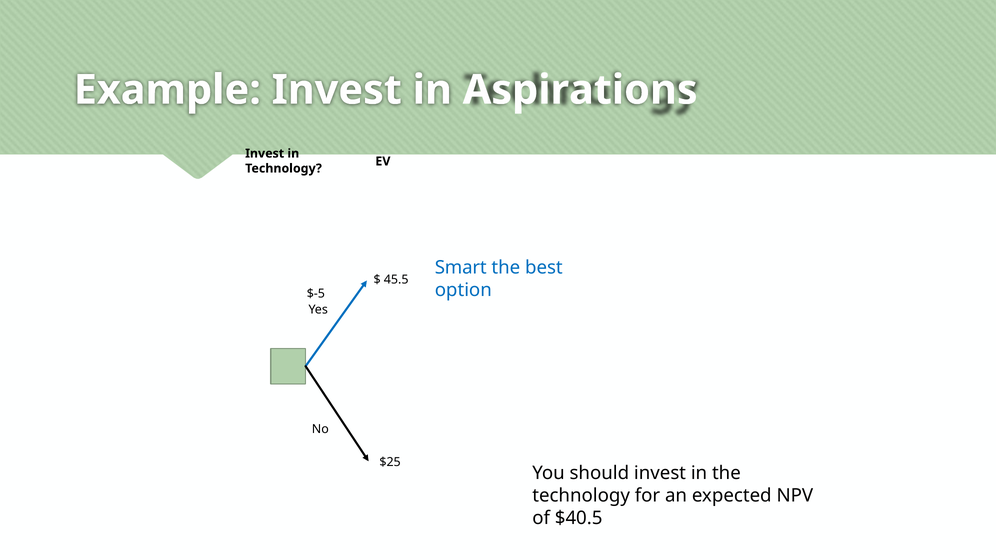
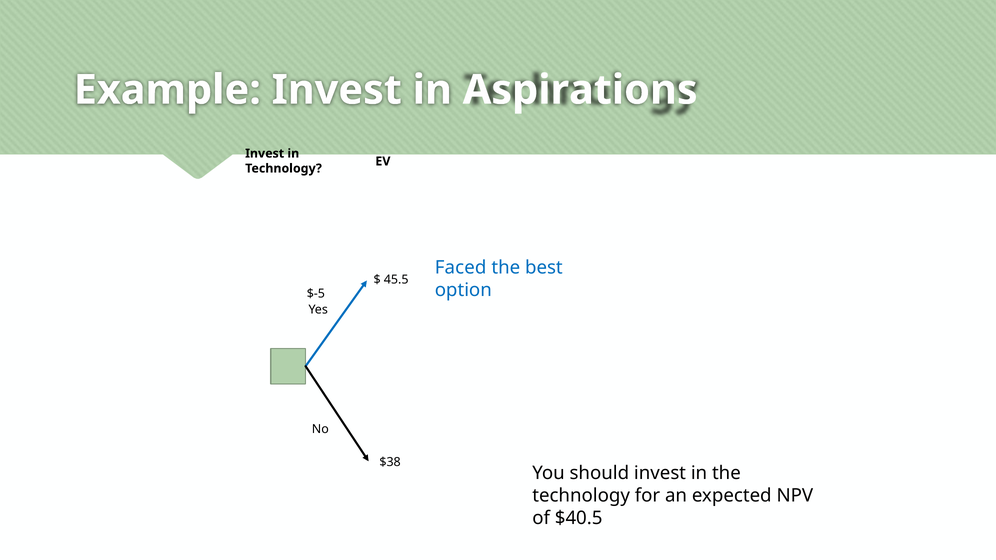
Smart: Smart -> Faced
$25: $25 -> $38
